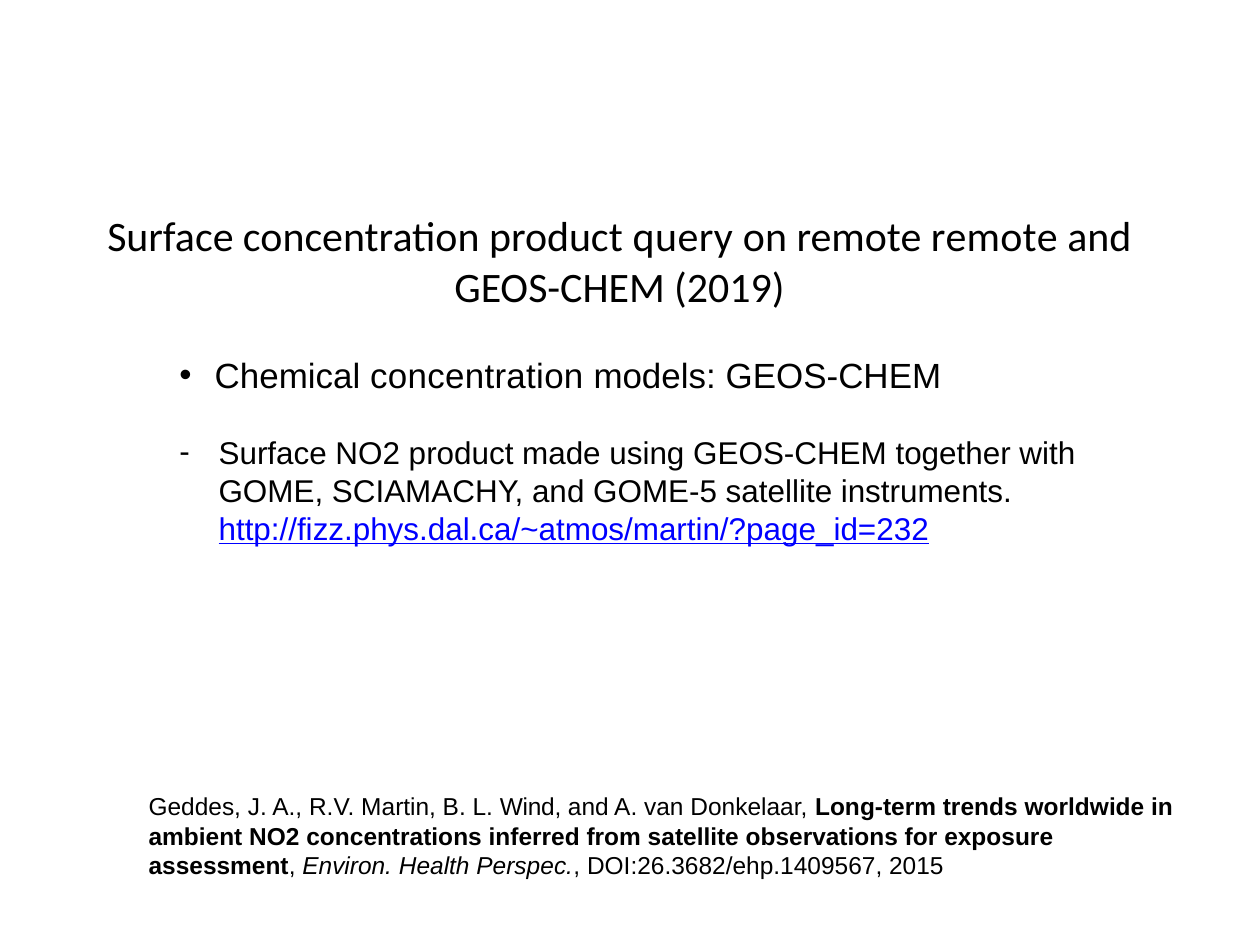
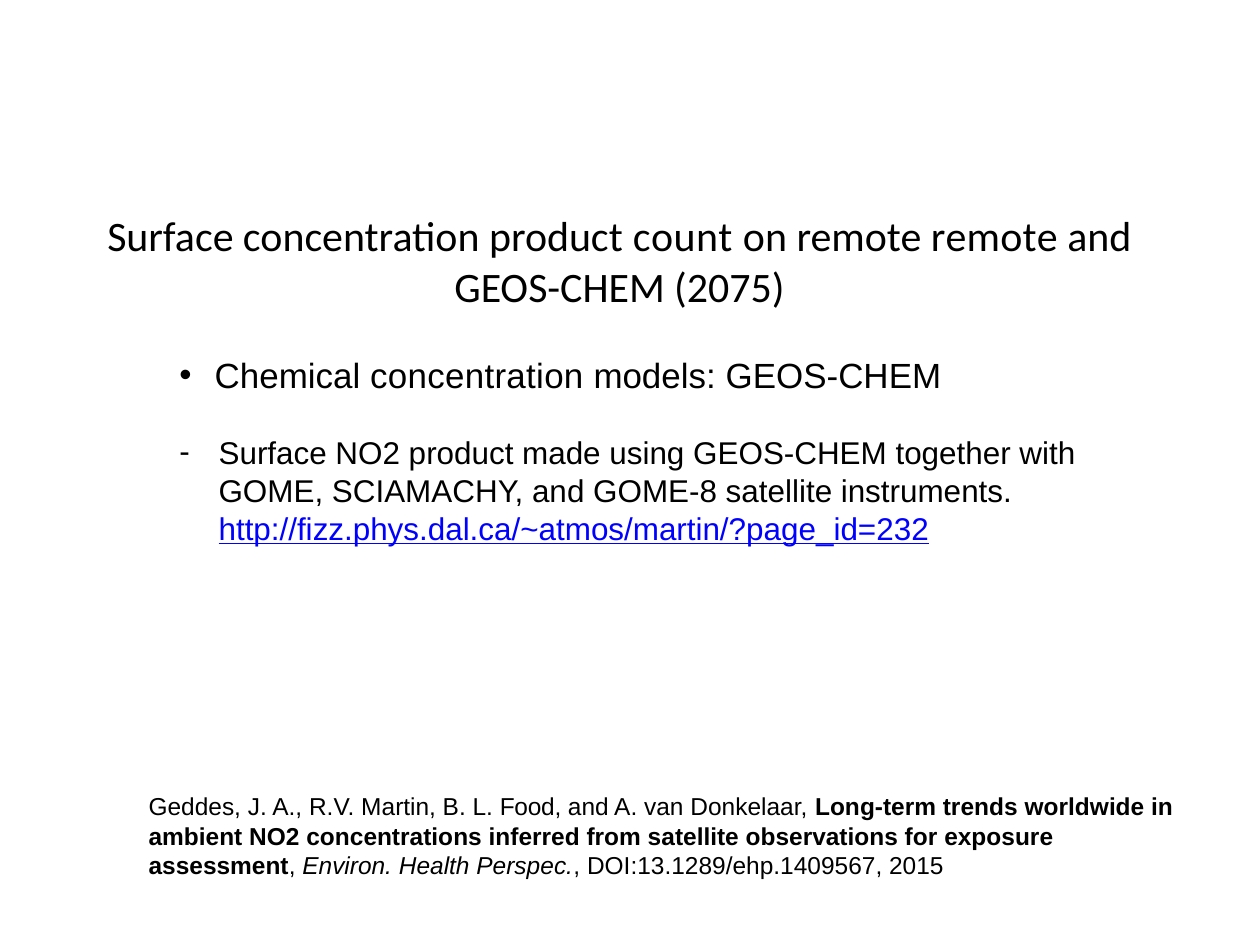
query: query -> count
2019: 2019 -> 2075
GOME-5: GOME-5 -> GOME-8
Wind: Wind -> Food
DOI:26.3682/ehp.1409567: DOI:26.3682/ehp.1409567 -> DOI:13.1289/ehp.1409567
